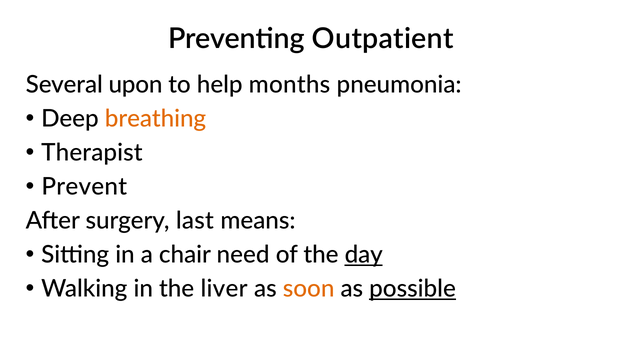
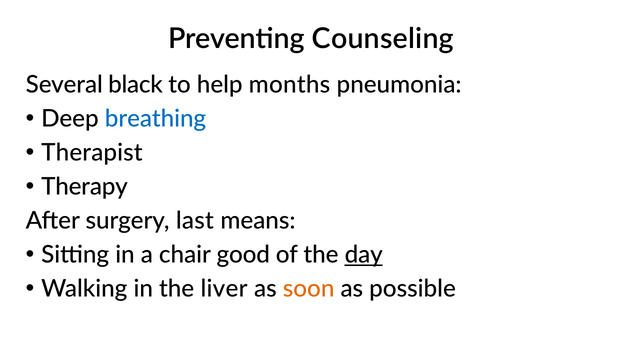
Outpatient: Outpatient -> Counseling
upon: upon -> black
breathing colour: orange -> blue
Prevent: Prevent -> Therapy
need: need -> good
possible underline: present -> none
